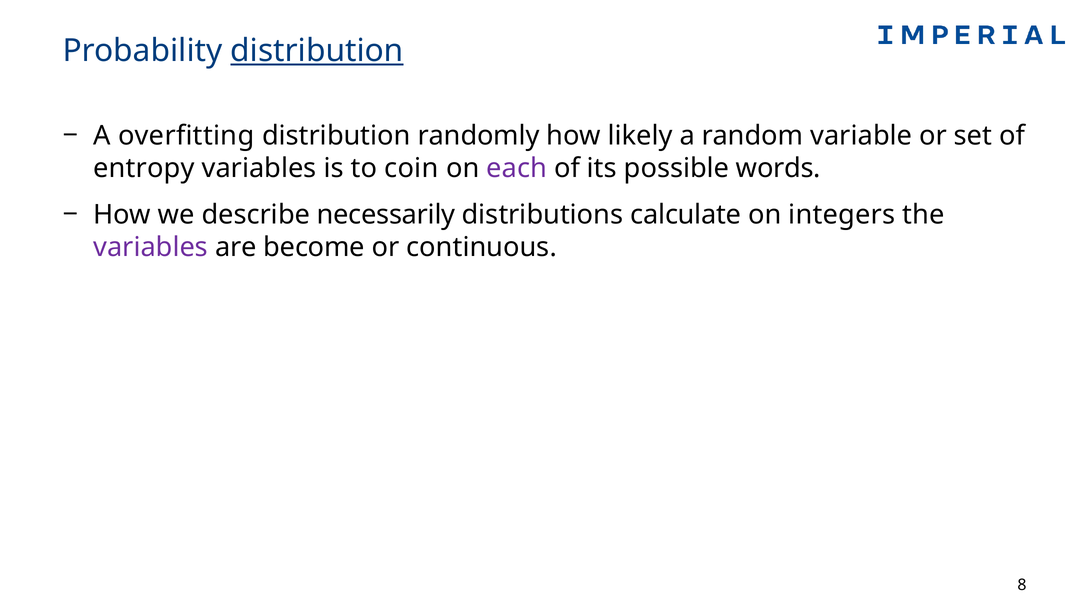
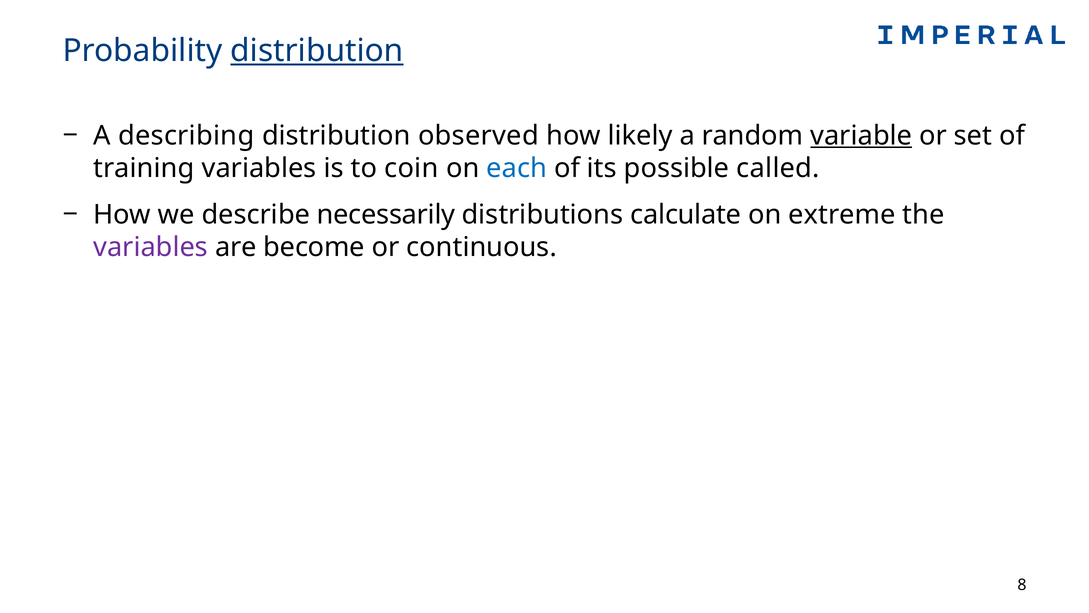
overfitting: overfitting -> describing
randomly: randomly -> observed
variable underline: none -> present
entropy: entropy -> training
each colour: purple -> blue
words: words -> called
integers: integers -> extreme
